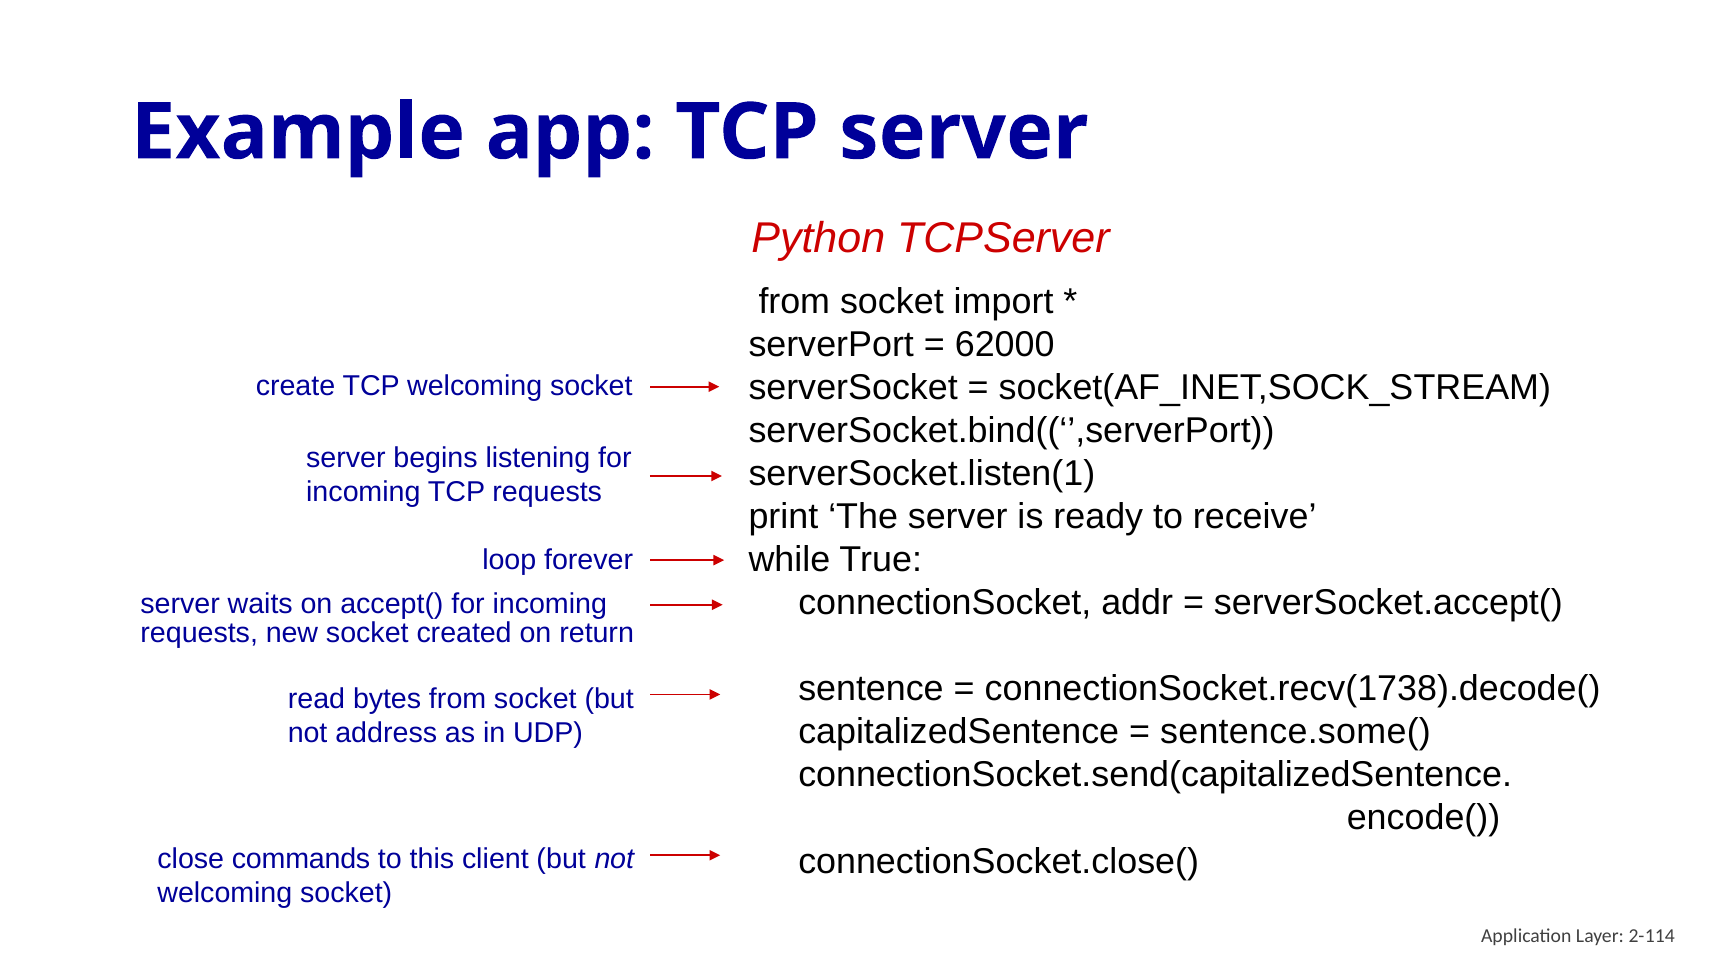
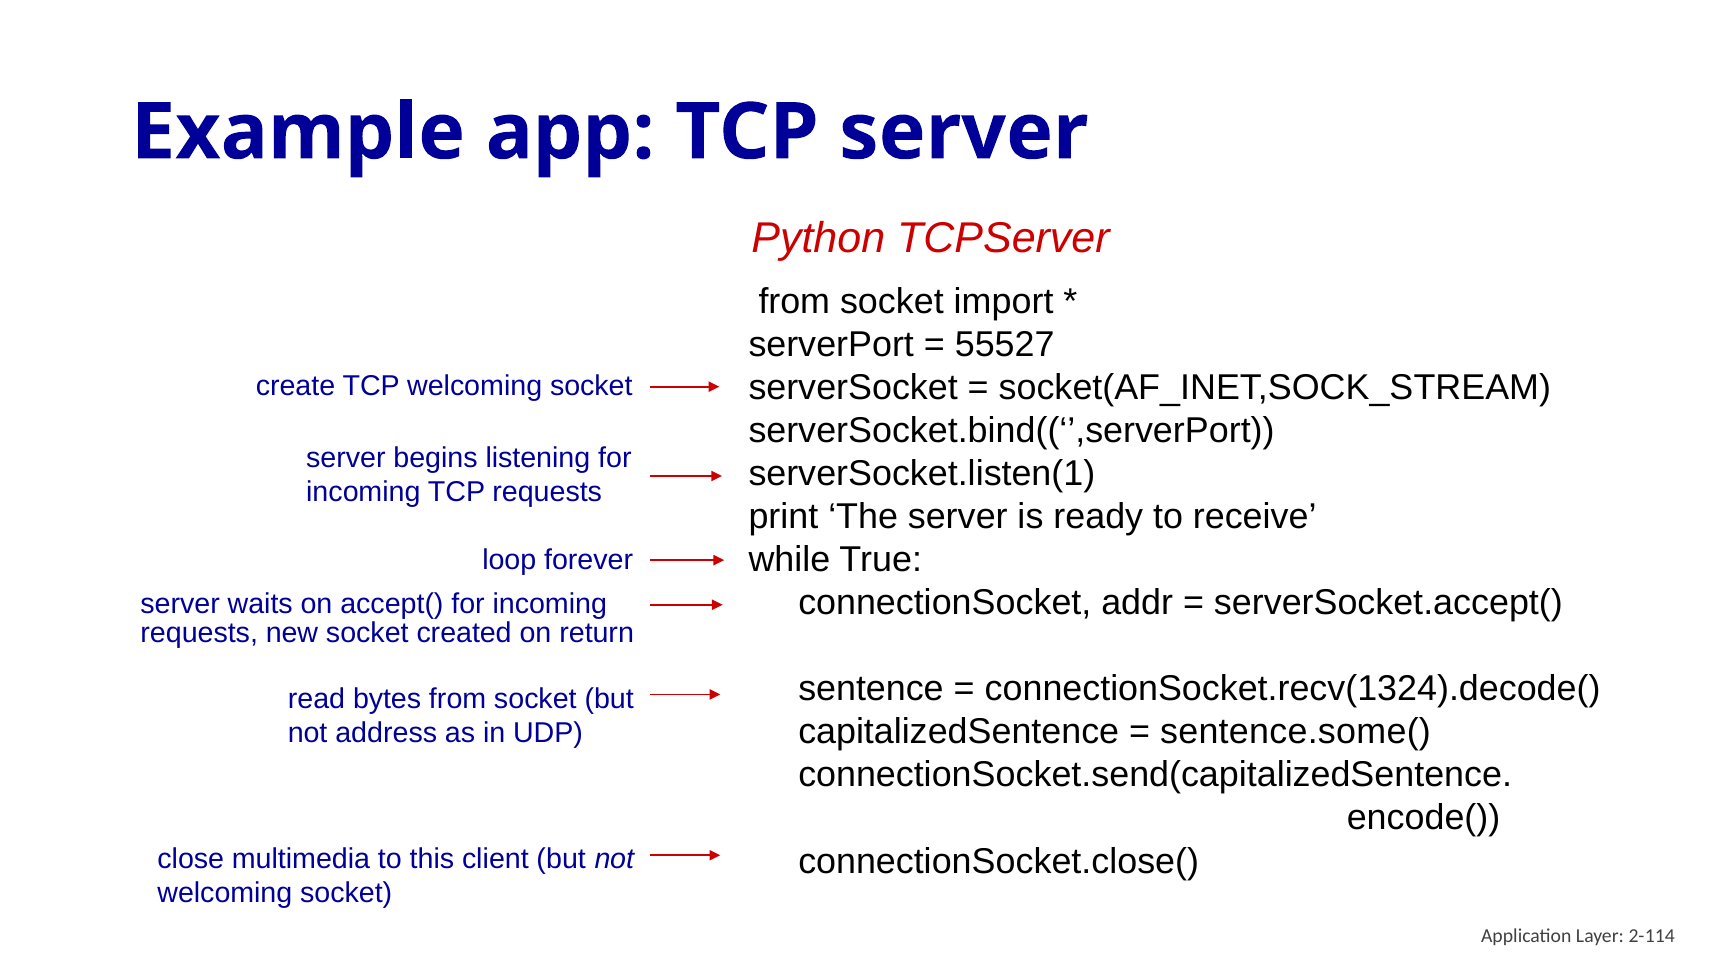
62000: 62000 -> 55527
connectionSocket.recv(1738).decode(: connectionSocket.recv(1738).decode( -> connectionSocket.recv(1324).decode(
commands: commands -> multimedia
